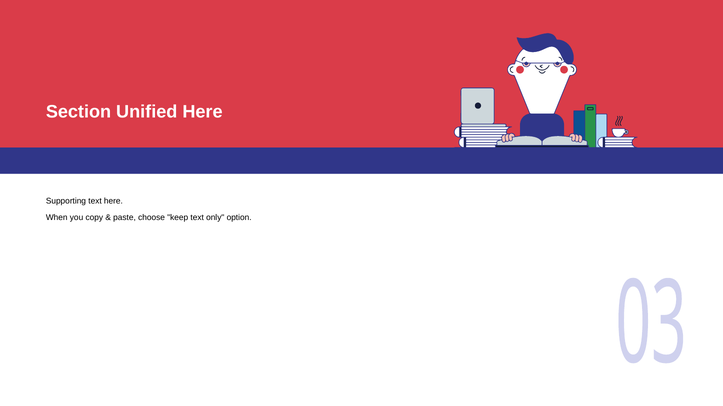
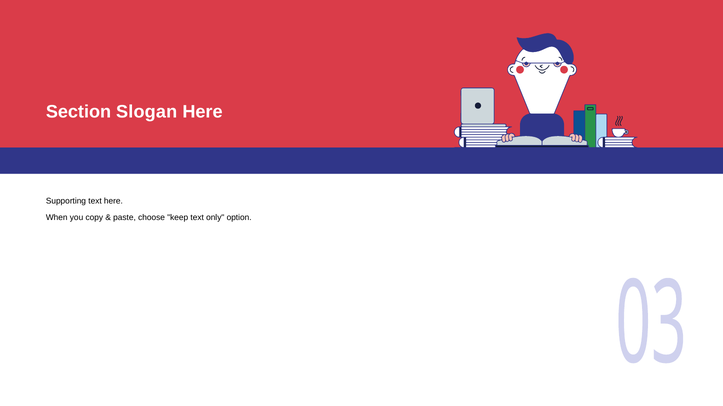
Unified: Unified -> Slogan
